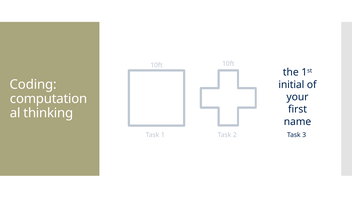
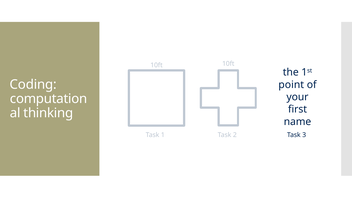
initial: initial -> point
